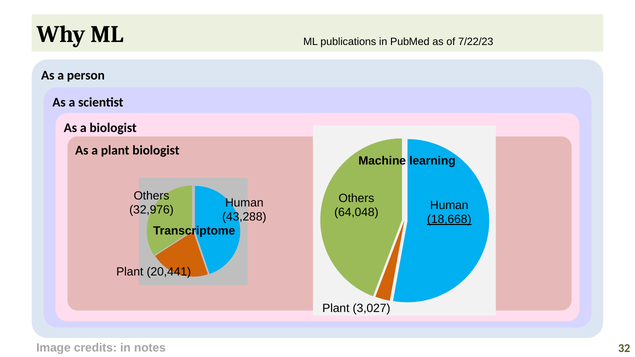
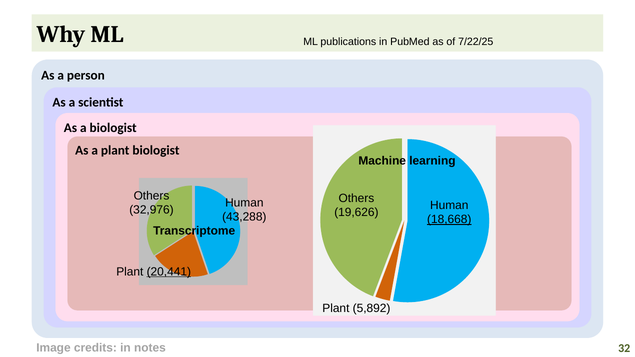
7/22/23: 7/22/23 -> 7/22/25
64,048: 64,048 -> 19,626
20,441 underline: none -> present
3,027: 3,027 -> 5,892
